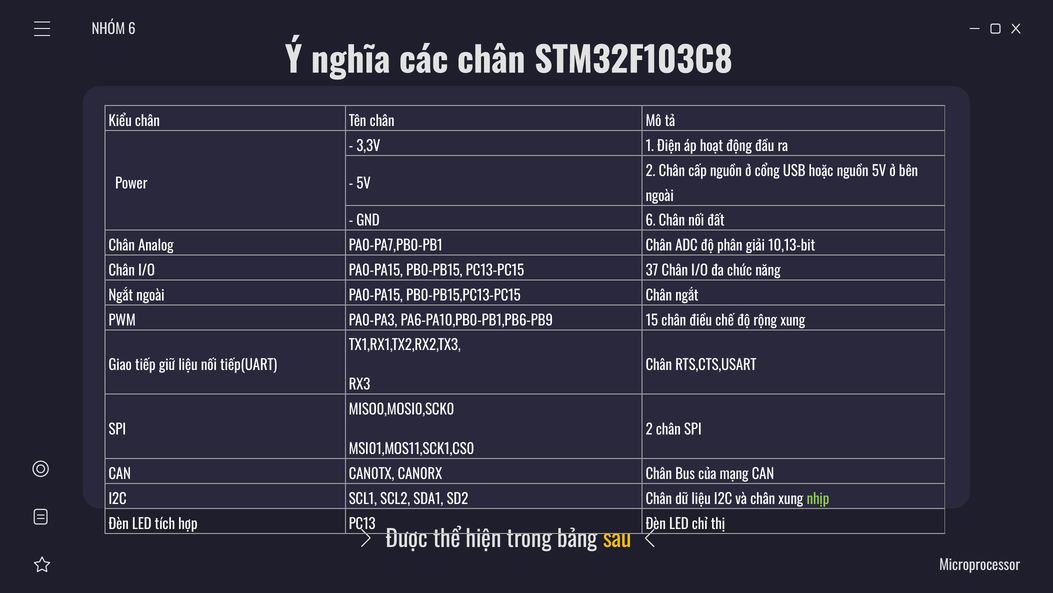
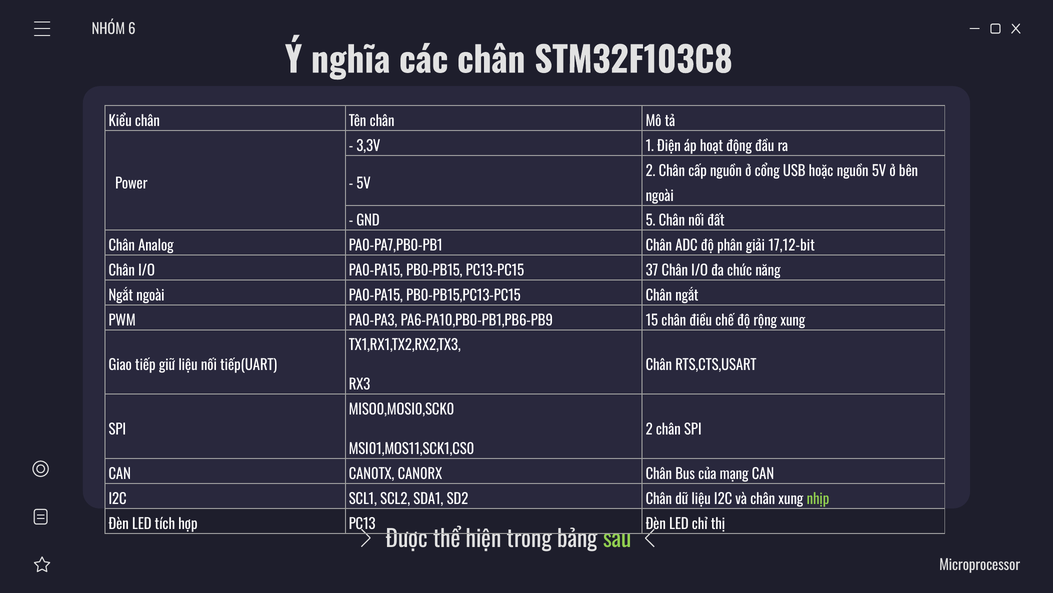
GND 6: 6 -> 5
10,13-bit: 10,13-bit -> 17,12-bit
sau colour: yellow -> light green
